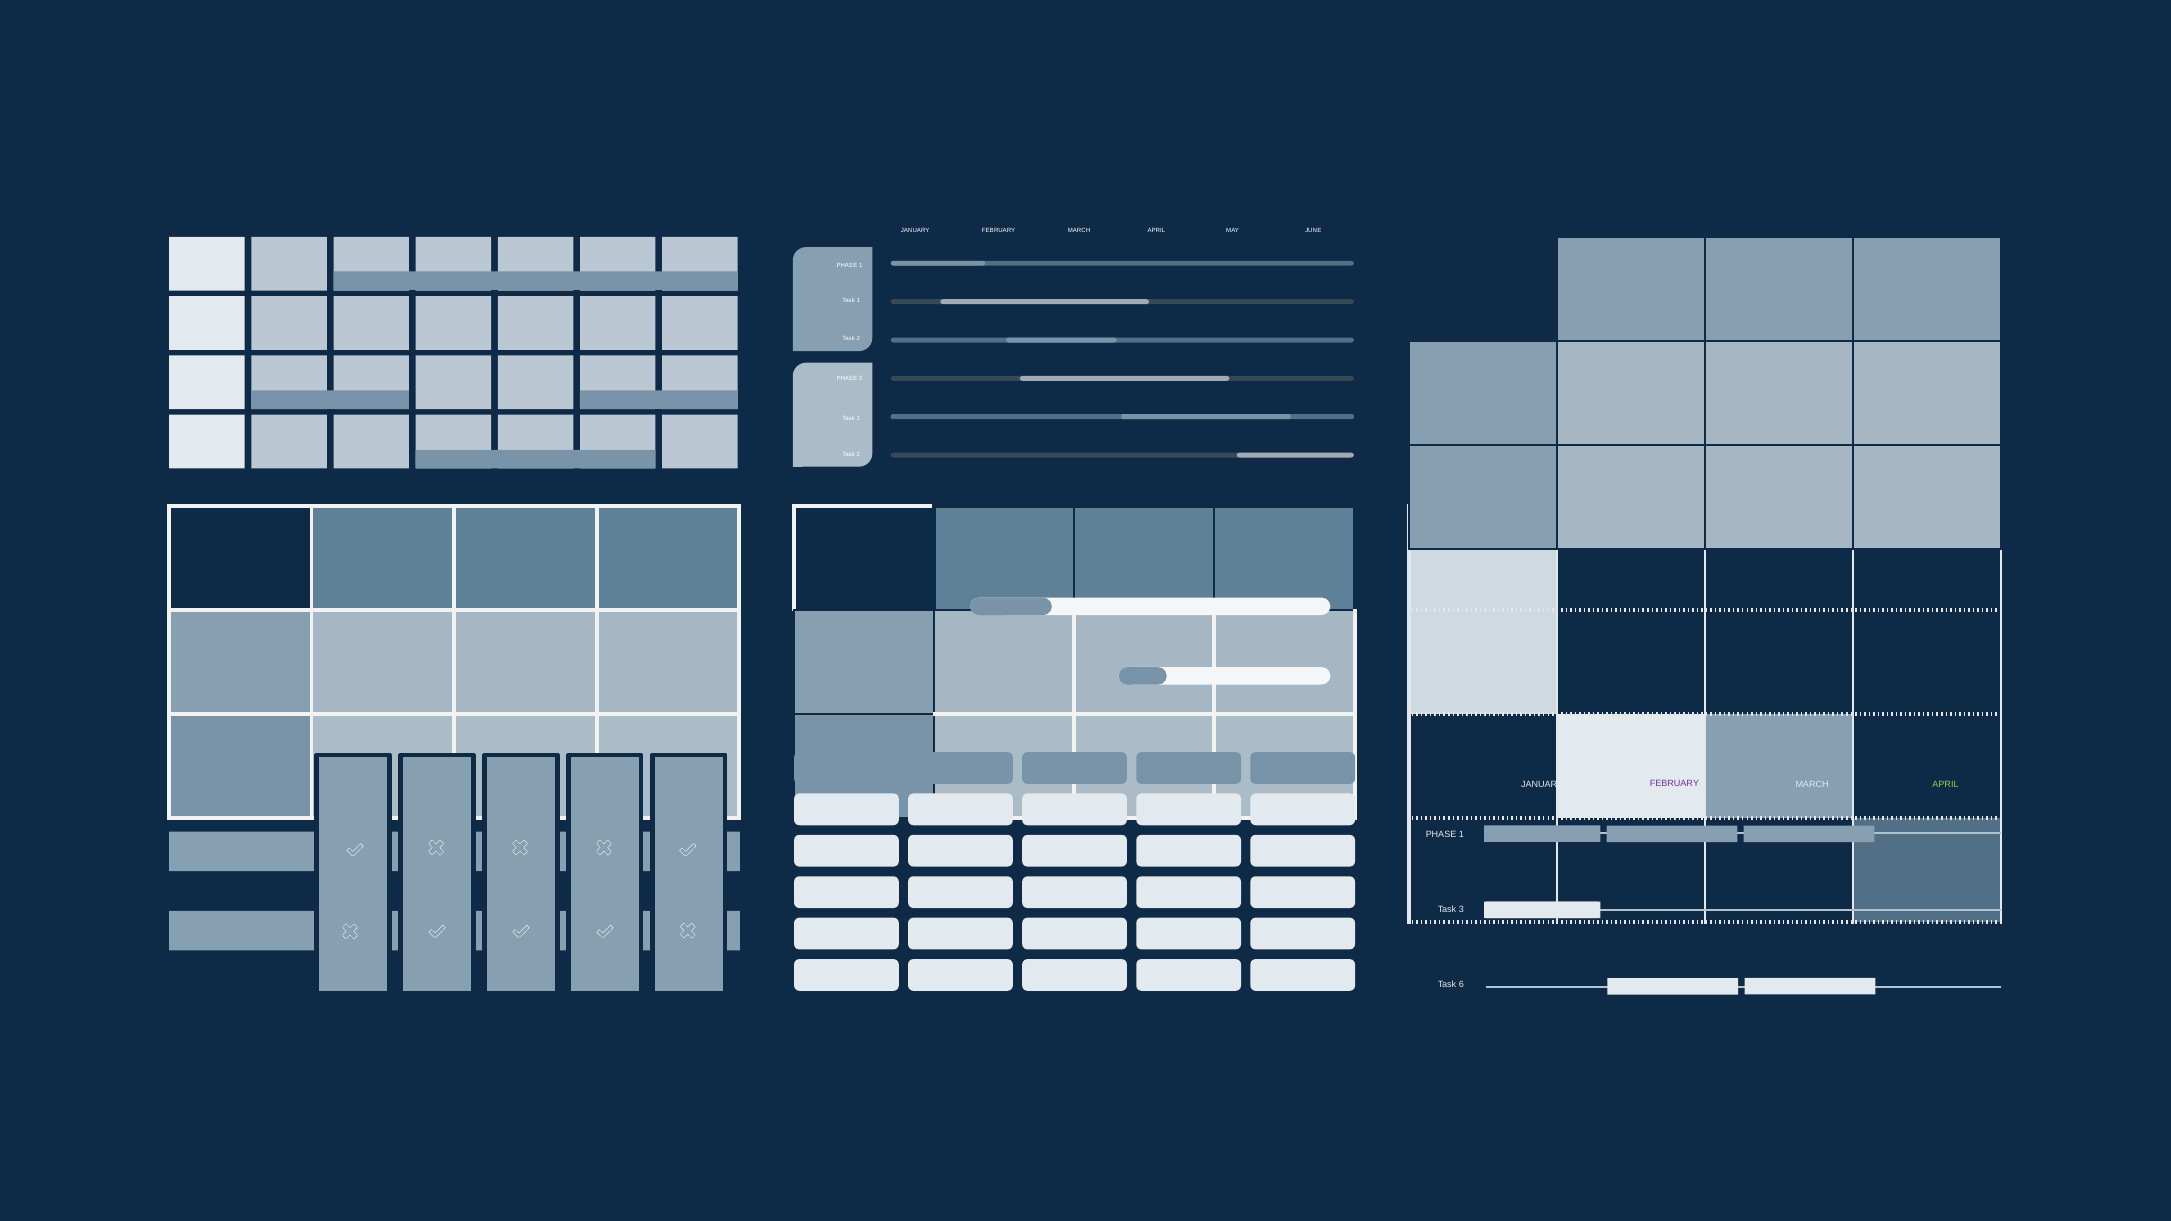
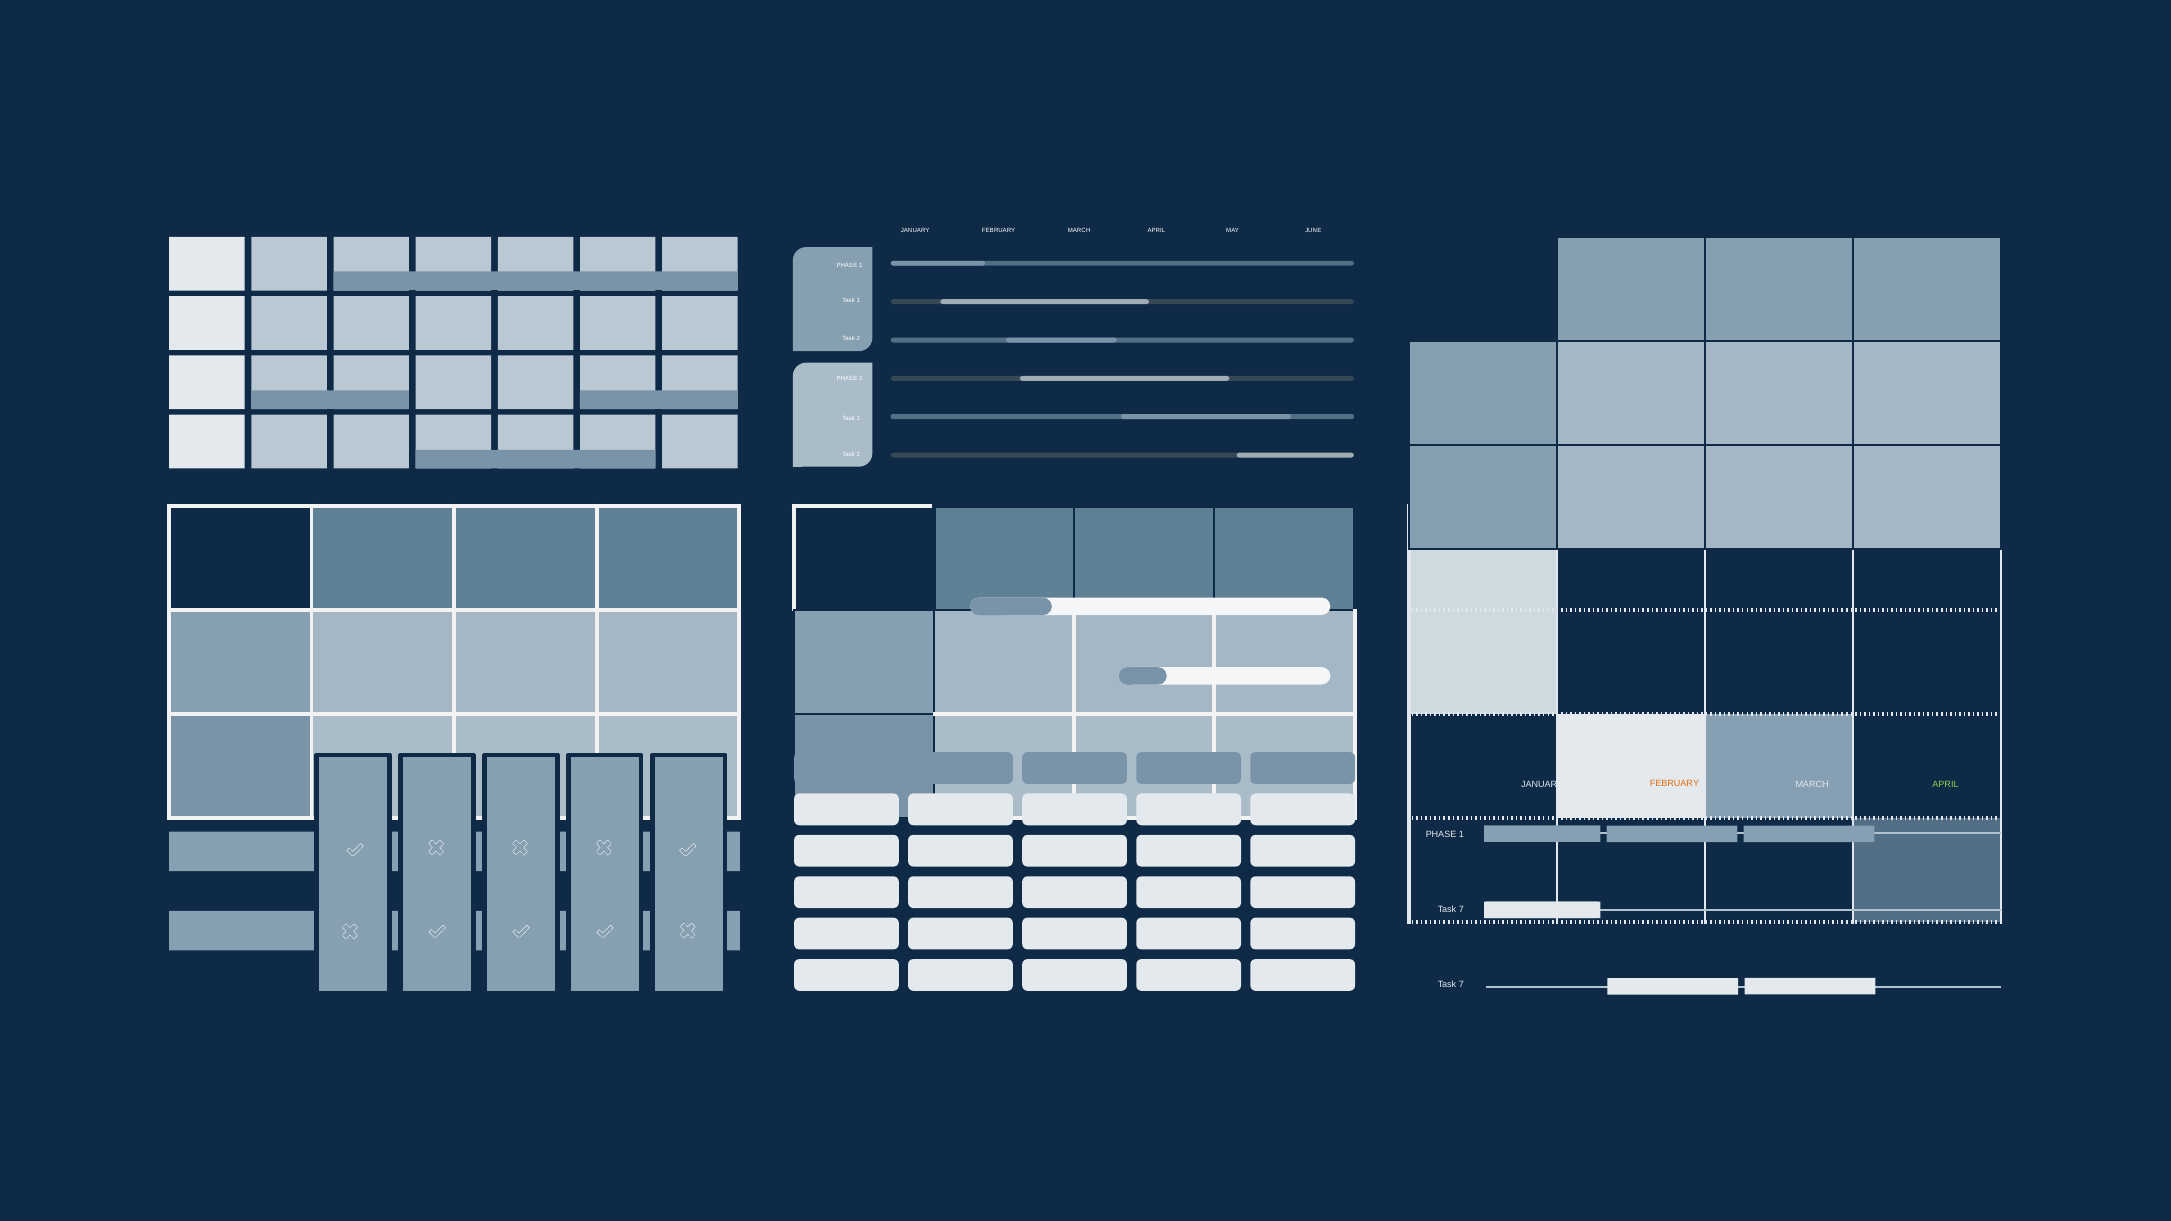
FEBRUARY at (1674, 784) colour: purple -> orange
3 at (1461, 909): 3 -> 7
6 at (1461, 984): 6 -> 7
